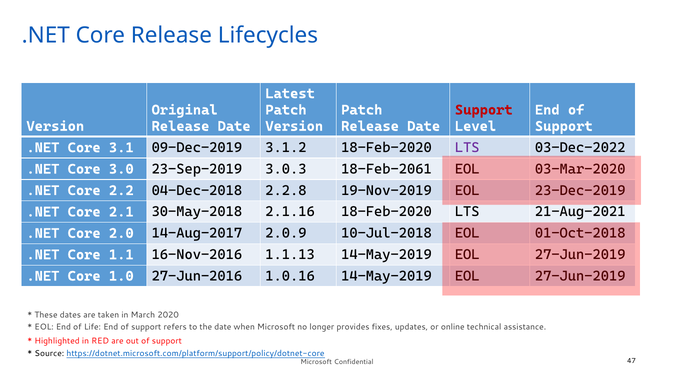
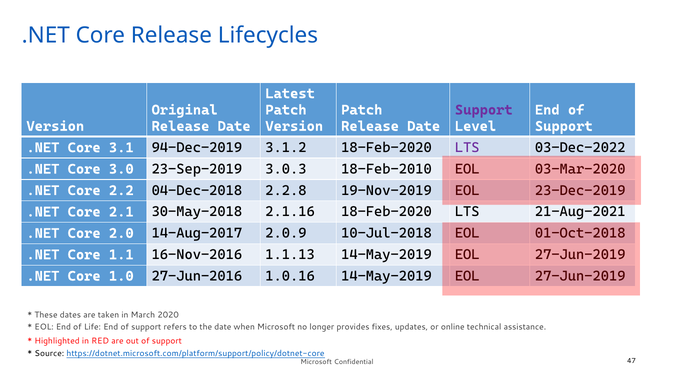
Support at (484, 110) colour: red -> purple
09-Dec-2019: 09-Dec-2019 -> 94-Dec-2019
18-Feb-2061: 18-Feb-2061 -> 18-Feb-2010
